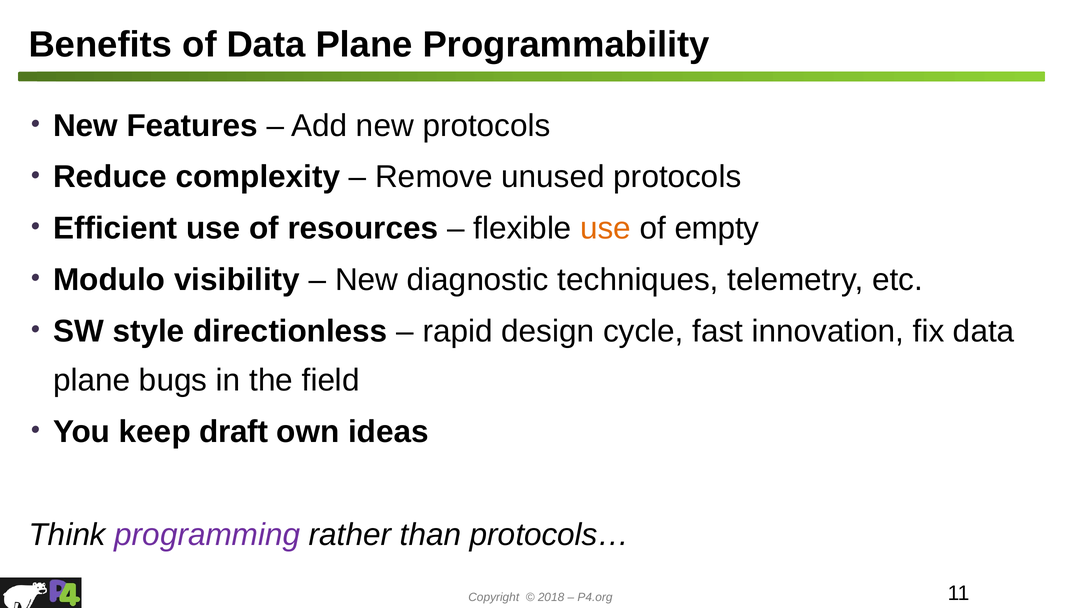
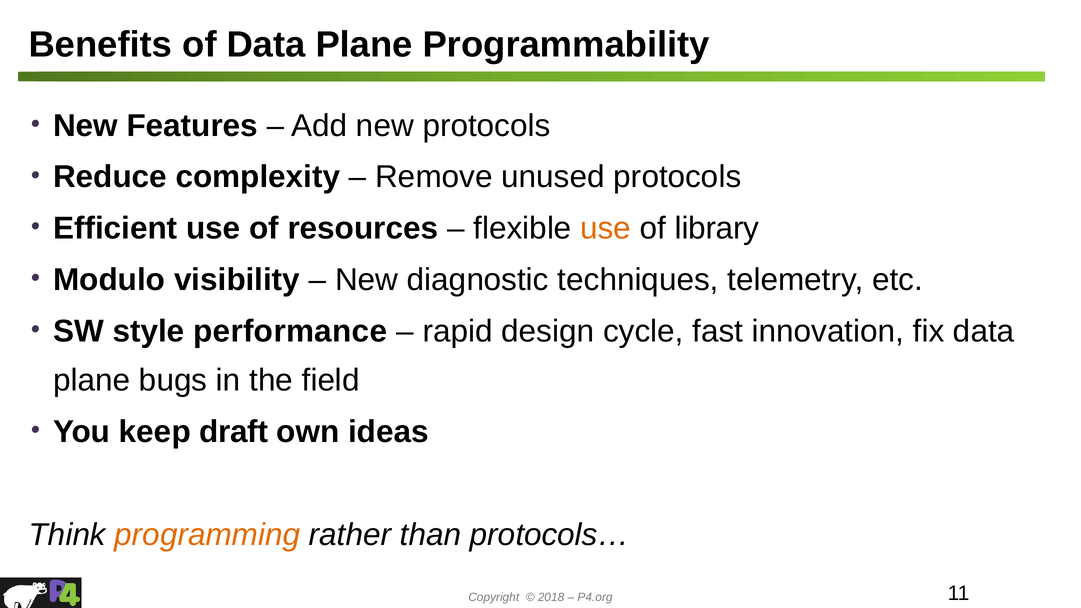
empty: empty -> library
directionless: directionless -> performance
programming colour: purple -> orange
